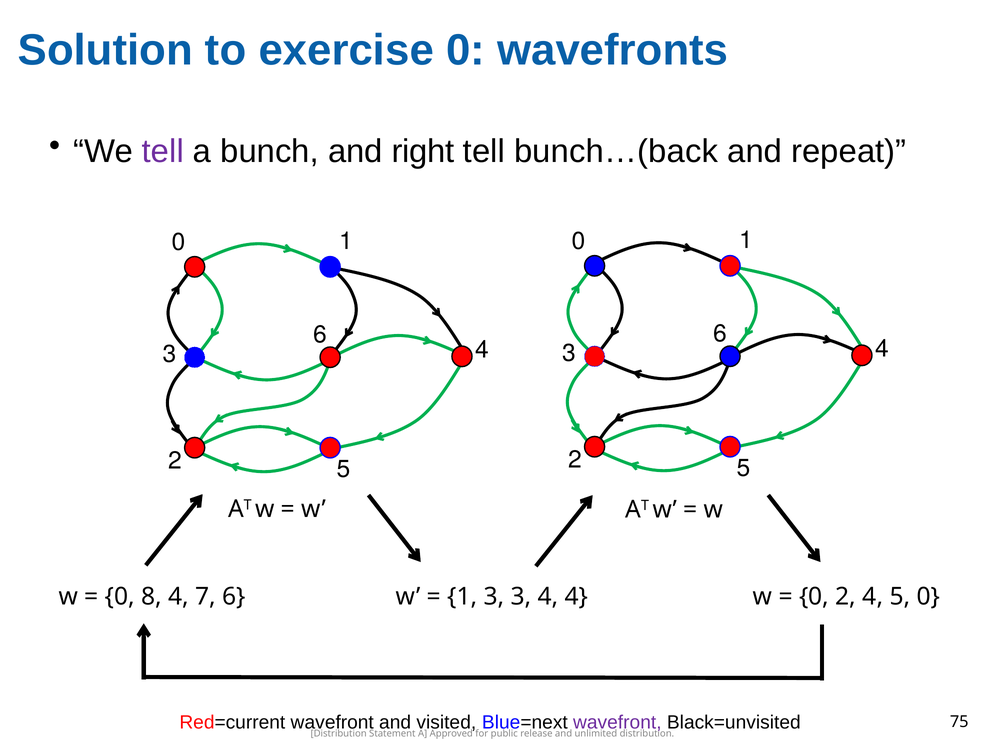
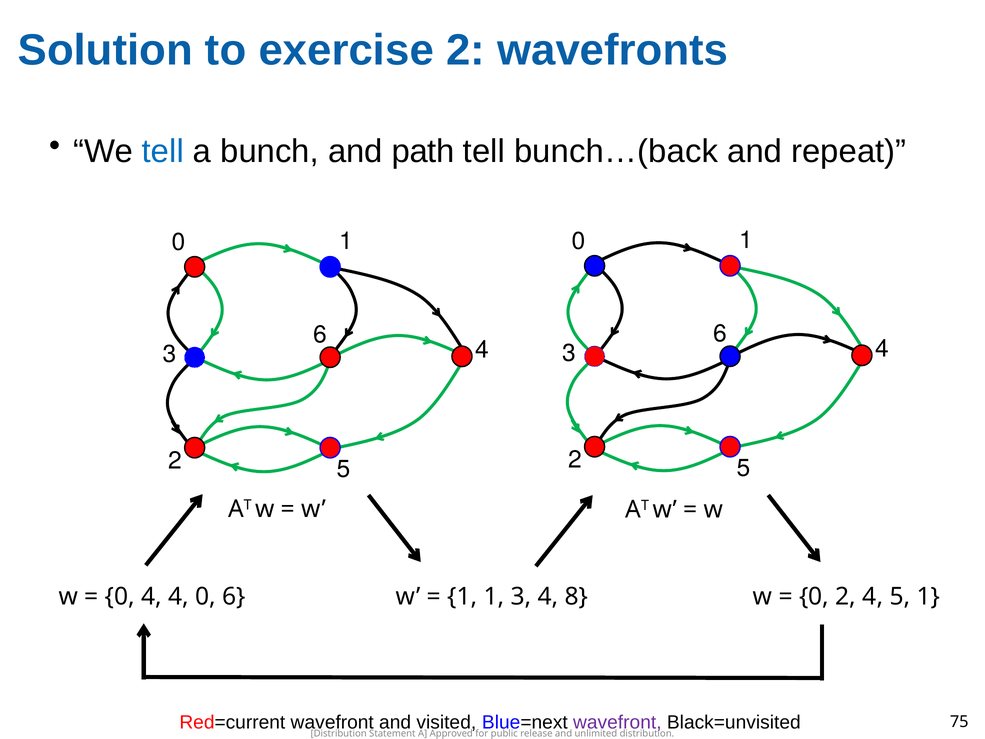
exercise 0: 0 -> 2
tell at (163, 151) colour: purple -> blue
right: right -> path
8 at (152, 597): 8 -> 4
4 7: 7 -> 0
1 3: 3 -> 1
4 4: 4 -> 8
5 0: 0 -> 1
